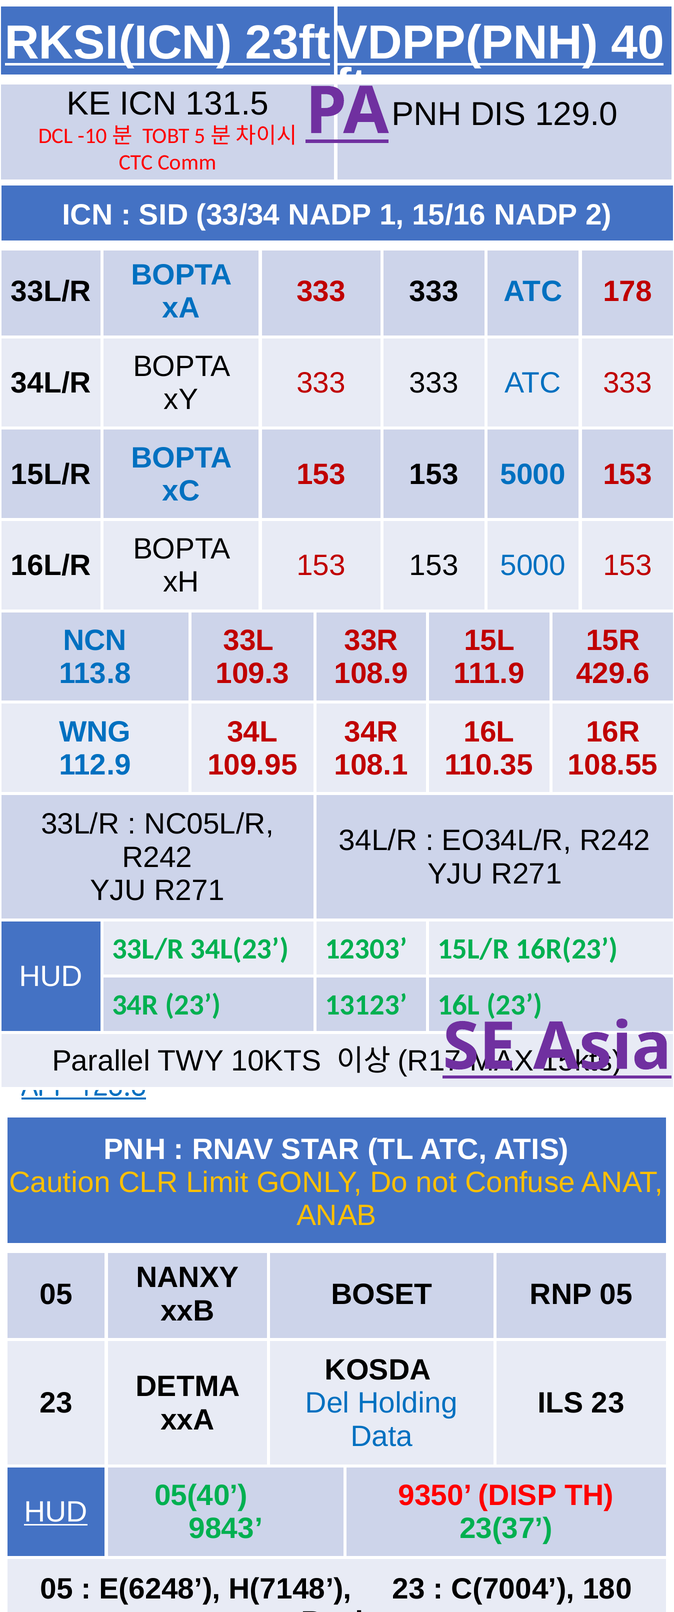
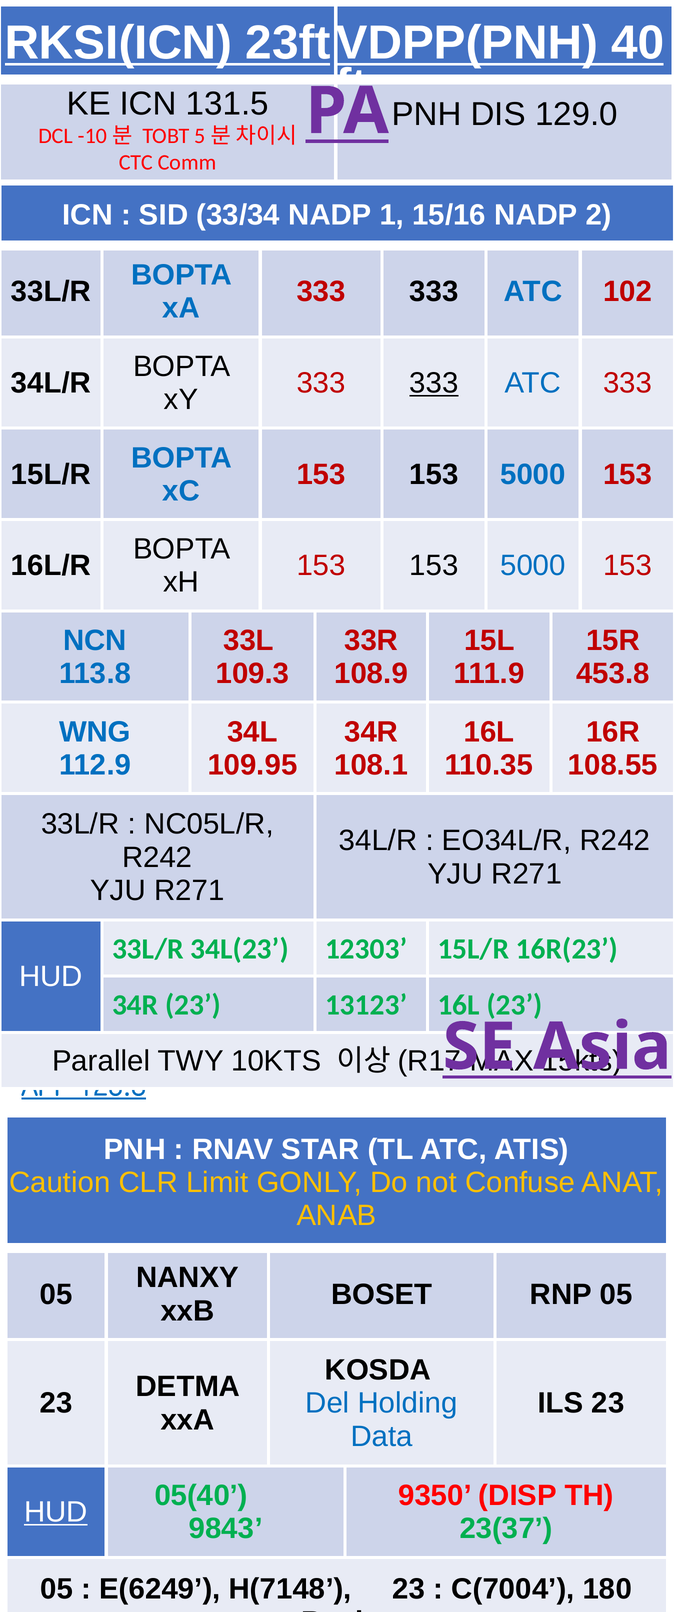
178: 178 -> 102
333 at (434, 383) underline: none -> present
429.6: 429.6 -> 453.8
E(6248: E(6248 -> E(6249
